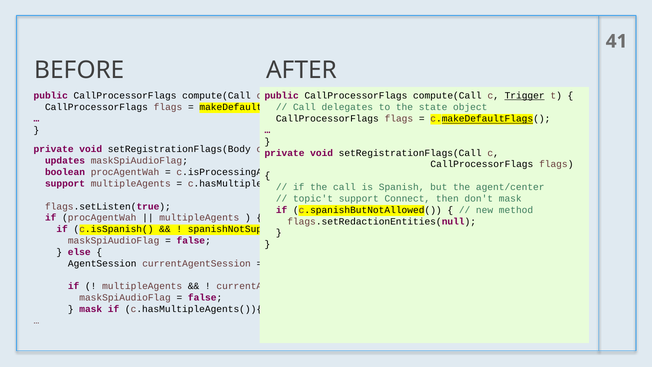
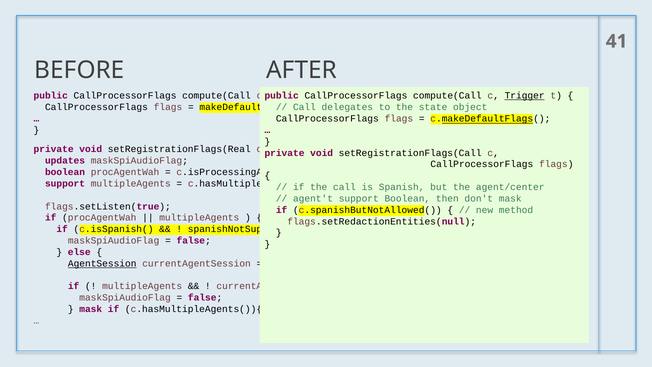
setRegistrationFlags(Body: setRegistrationFlags(Body -> setRegistrationFlags(Real
topic't: topic't -> agent't
support Connect: Connect -> Boolean
AgentSession underline: none -> present
